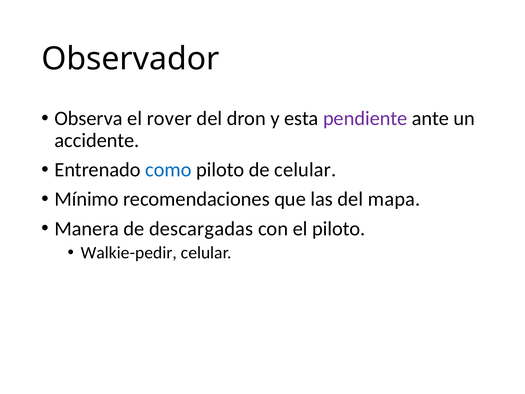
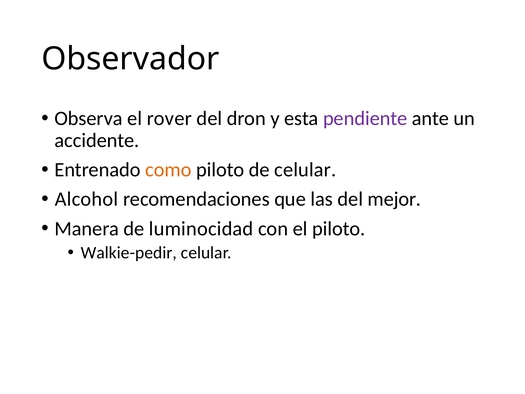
como colour: blue -> orange
Mínimo: Mínimo -> Alcohol
mapa: mapa -> mejor
descargadas: descargadas -> luminocidad
